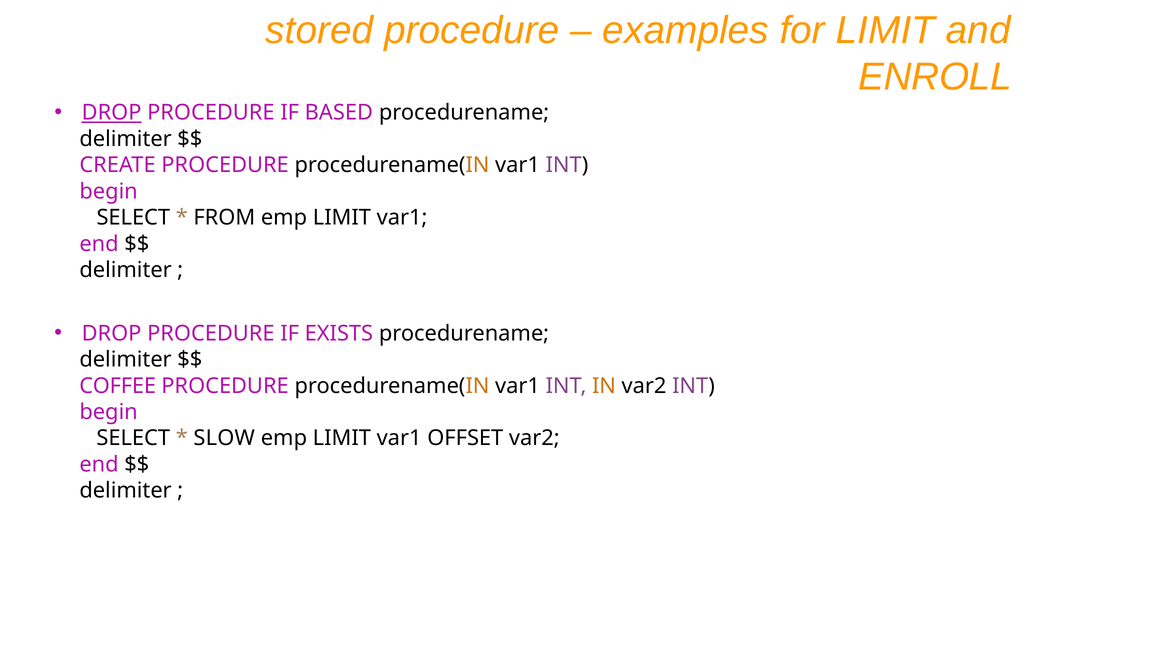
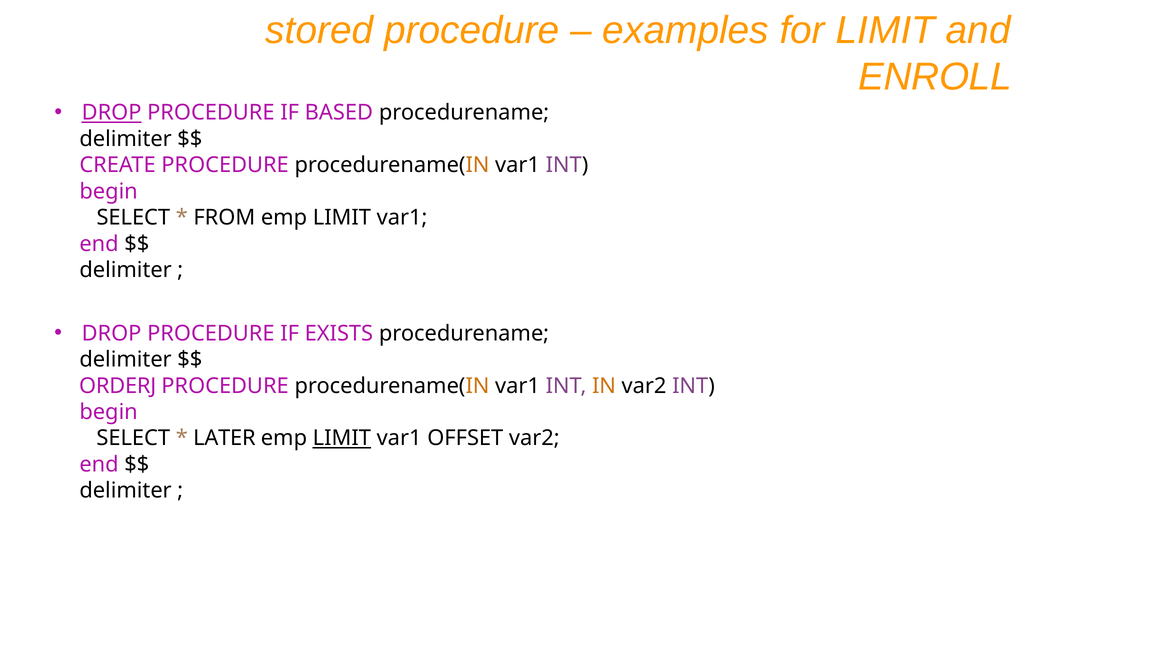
COFFEE: COFFEE -> ORDERJ
SLOW: SLOW -> LATER
LIMIT at (342, 438) underline: none -> present
